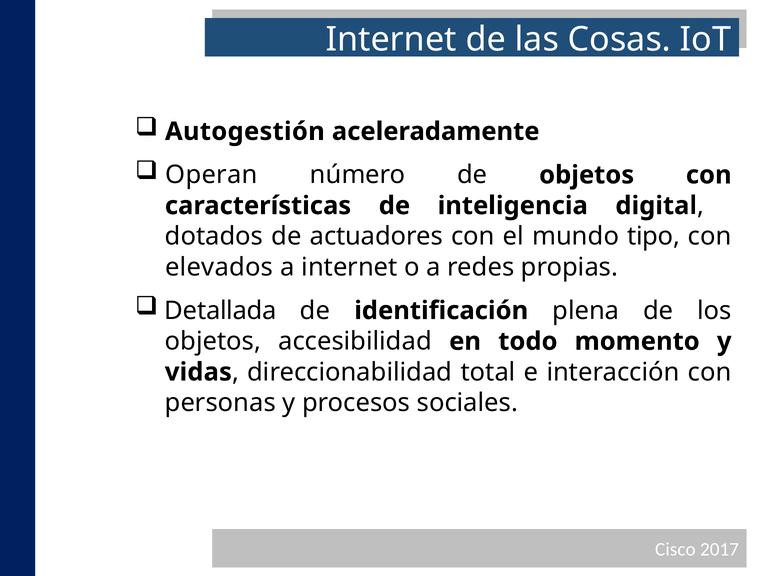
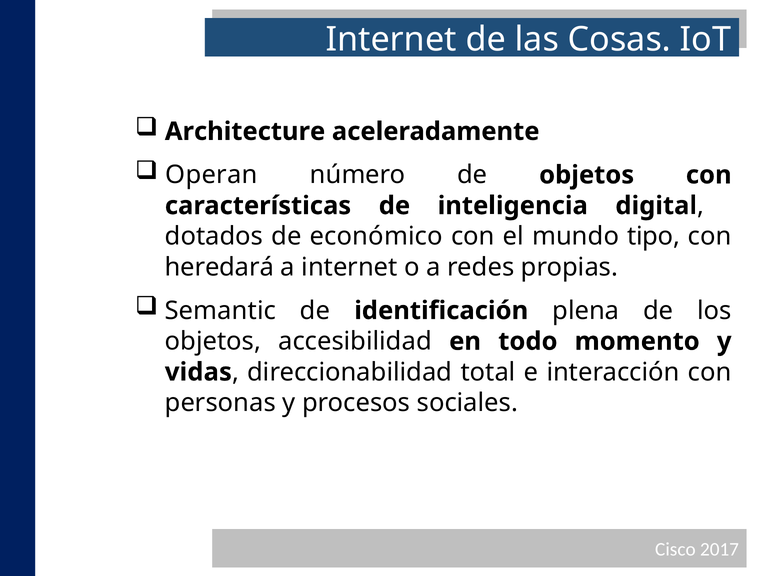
Autogestión: Autogestión -> Architecture
actuadores: actuadores -> económico
elevados: elevados -> heredará
Detallada: Detallada -> Semantic
